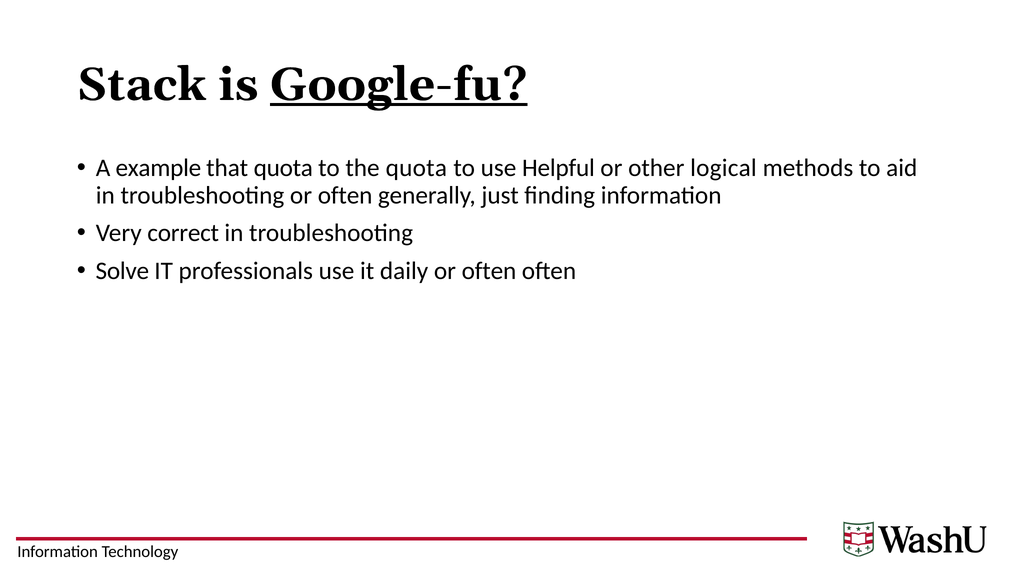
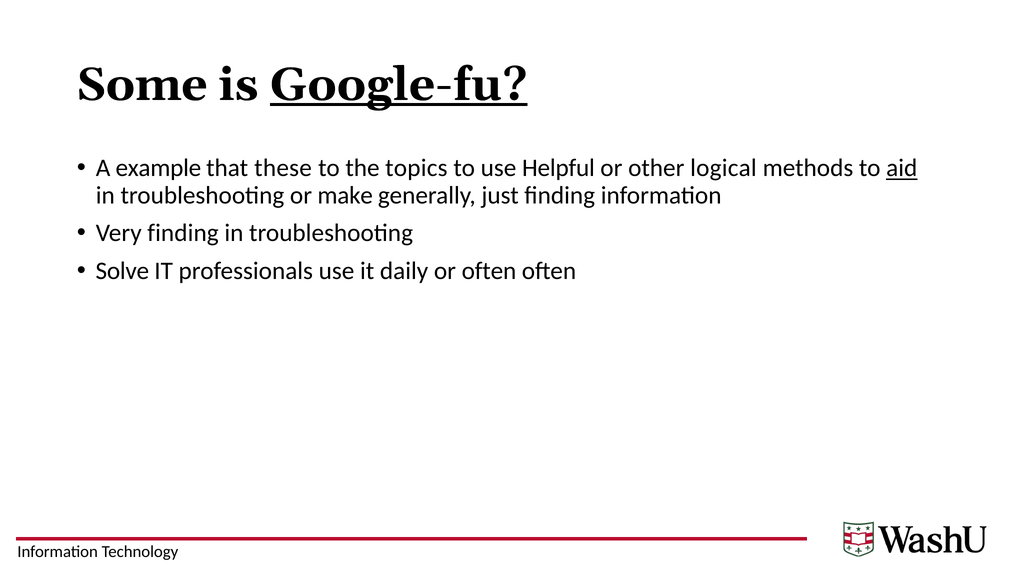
Stack: Stack -> Some
that quota: quota -> these
the quota: quota -> topics
aid underline: none -> present
troubleshooting or often: often -> make
Very correct: correct -> finding
